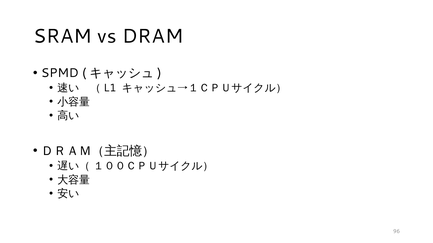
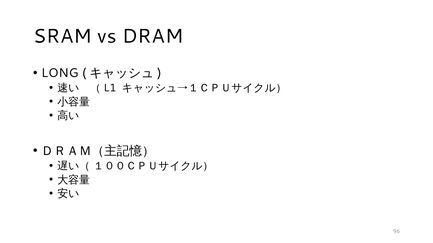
SPMD: SPMD -> LONG
